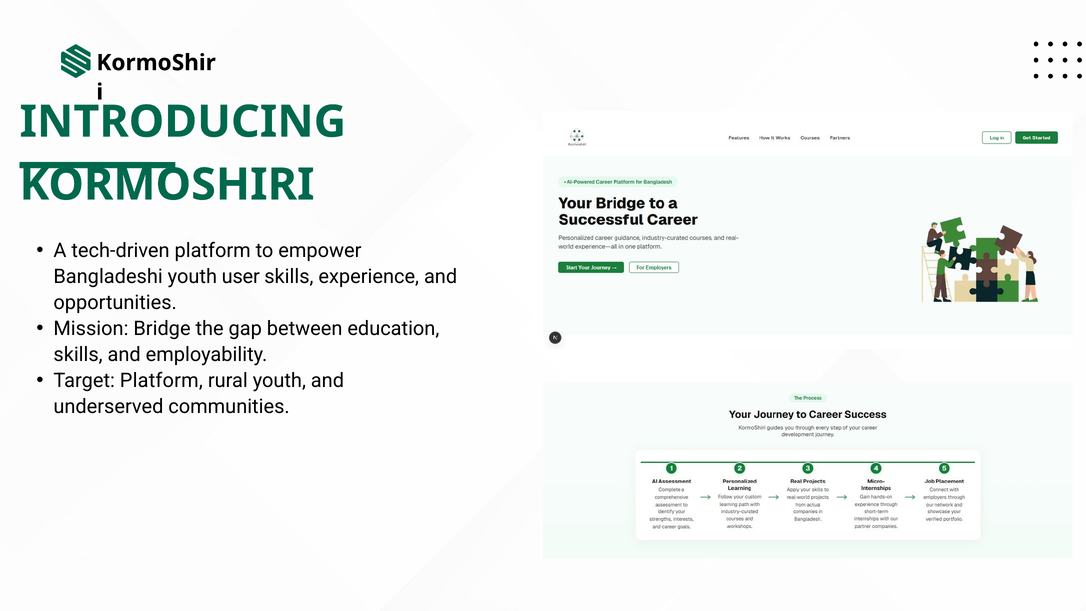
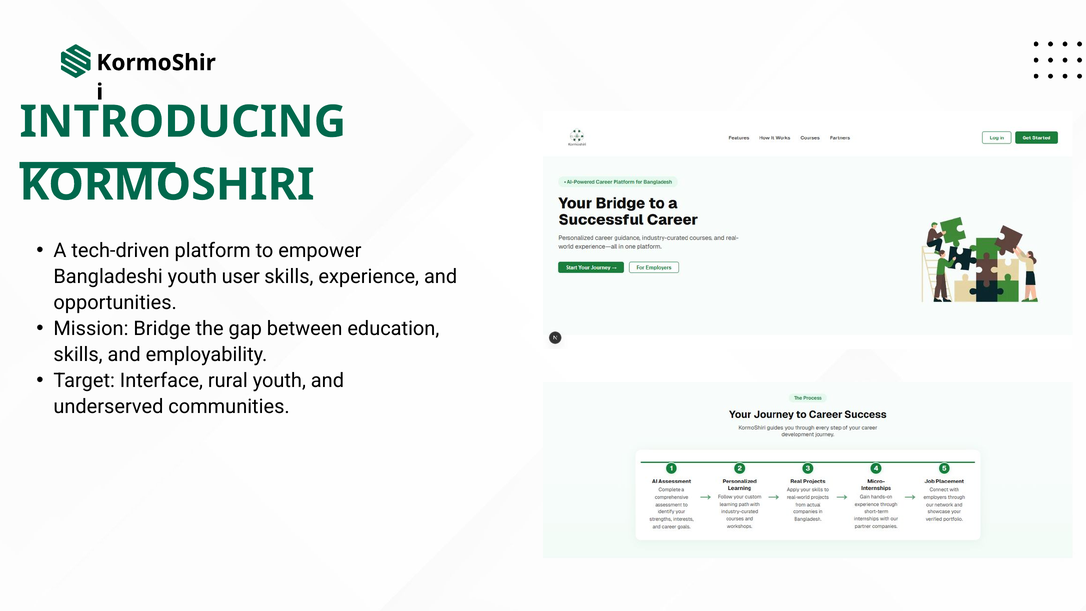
Target Platform: Platform -> Interface
